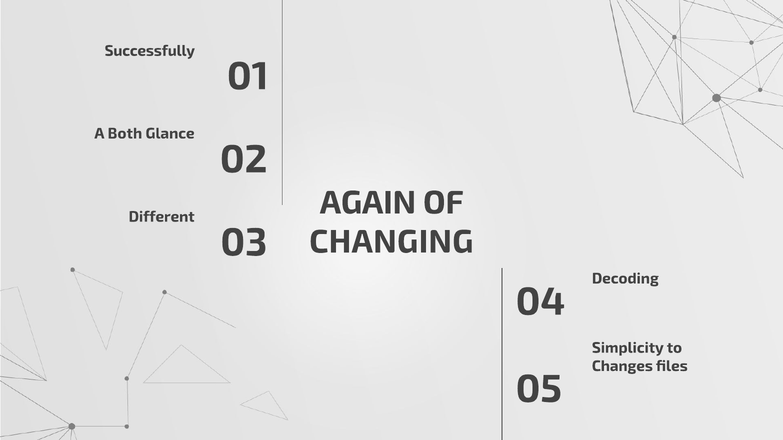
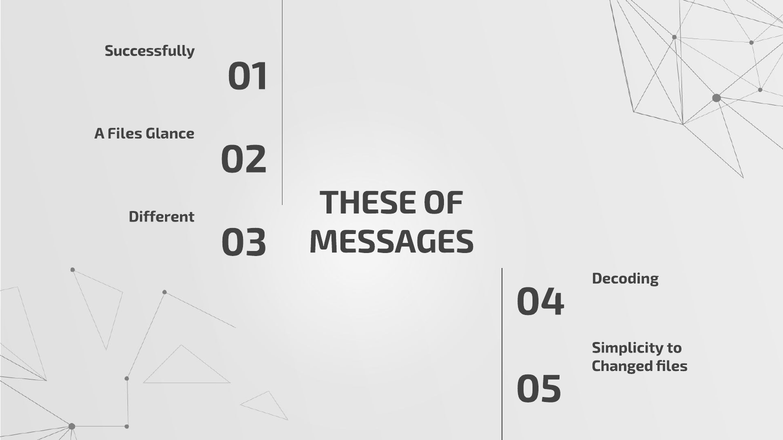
A Both: Both -> Files
AGAIN: AGAIN -> THESE
CHANGING: CHANGING -> MESSAGES
Changes: Changes -> Changed
